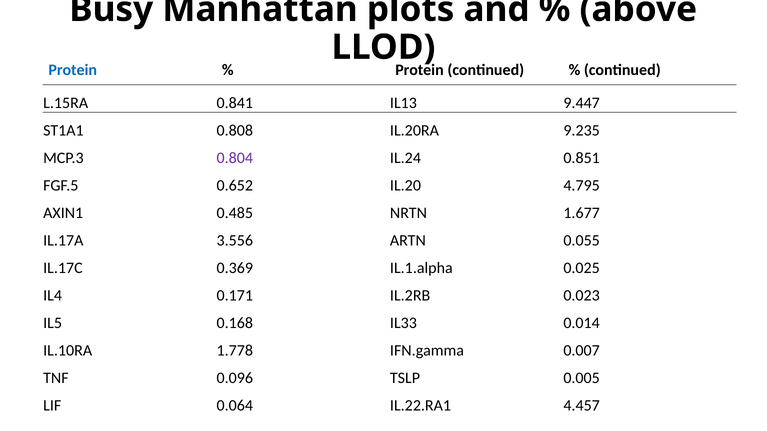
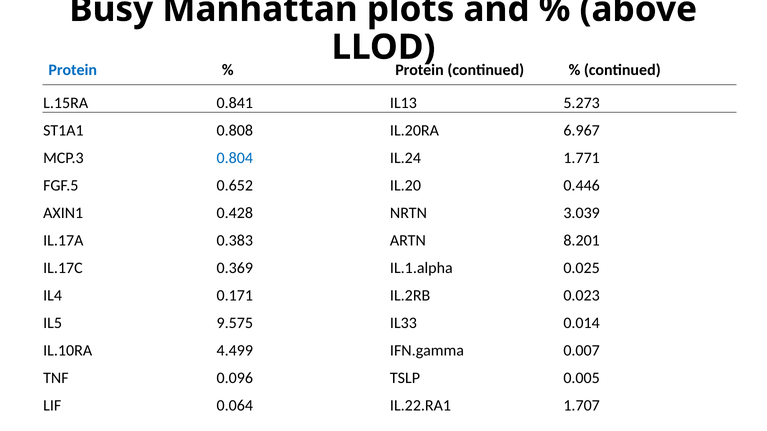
9.447: 9.447 -> 5.273
9.235: 9.235 -> 6.967
0.804 colour: purple -> blue
0.851: 0.851 -> 1.771
4.795: 4.795 -> 0.446
0.485: 0.485 -> 0.428
1.677: 1.677 -> 3.039
3.556: 3.556 -> 0.383
0.055: 0.055 -> 8.201
0.168: 0.168 -> 9.575
1.778: 1.778 -> 4.499
4.457: 4.457 -> 1.707
